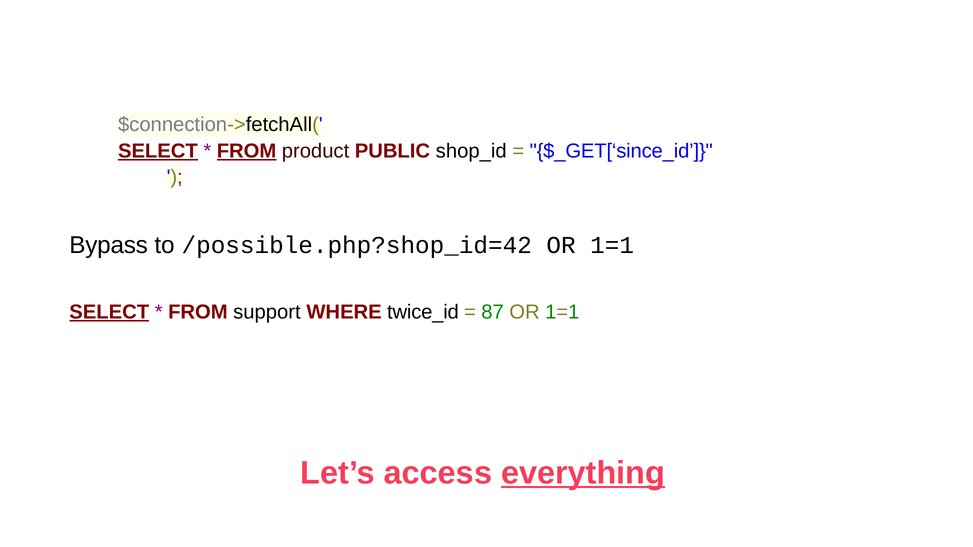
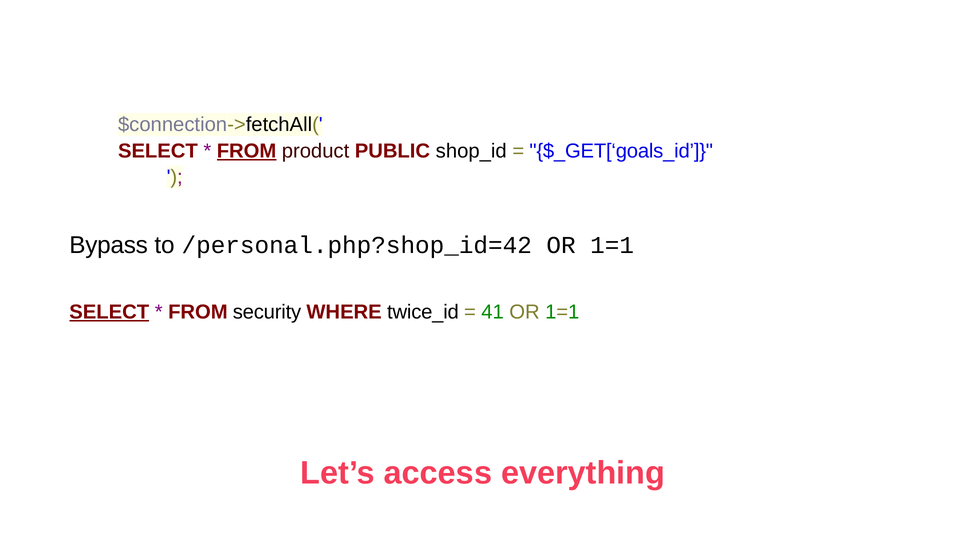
SELECT at (158, 151) underline: present -> none
$_GET[‘since_id: $_GET[‘since_id -> $_GET[‘goals_id
/possible.php?shop_id=42: /possible.php?shop_id=42 -> /personal.php?shop_id=42
support: support -> security
87: 87 -> 41
everything underline: present -> none
